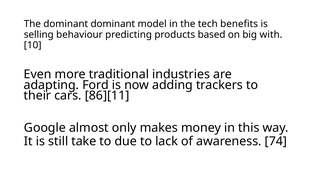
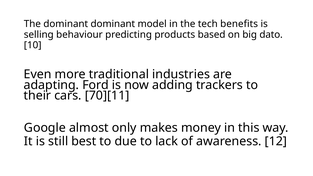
with: with -> dato
86][11: 86][11 -> 70][11
take: take -> best
74: 74 -> 12
